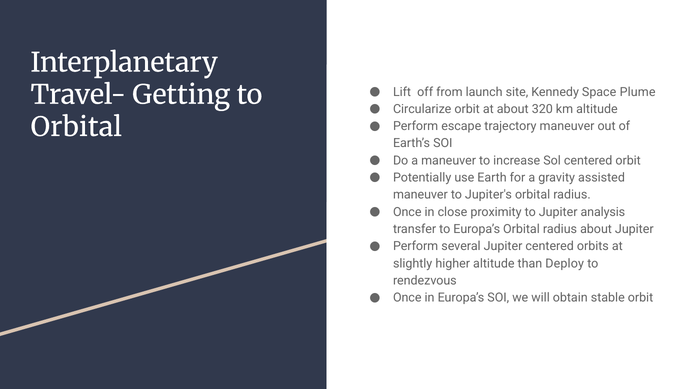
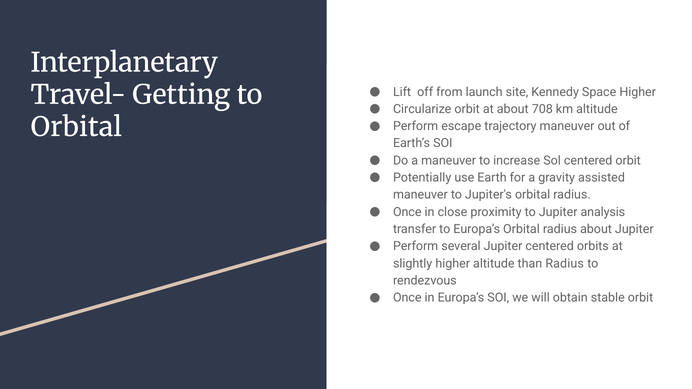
Space Plume: Plume -> Higher
320: 320 -> 708
than Deploy: Deploy -> Radius
